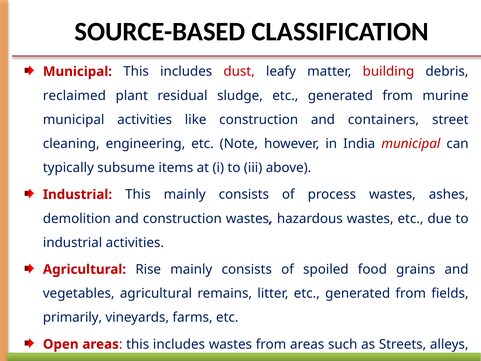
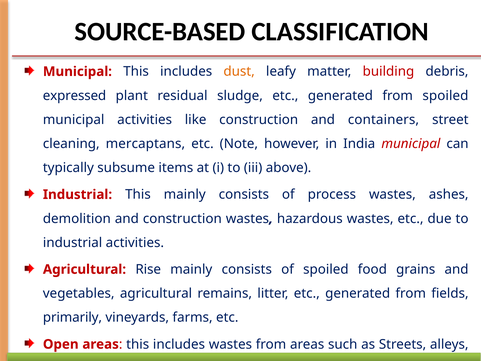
dust colour: red -> orange
reclaimed: reclaimed -> expressed
from murine: murine -> spoiled
engineering: engineering -> mercaptans
